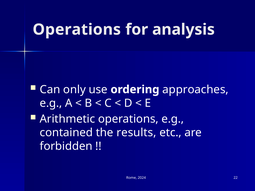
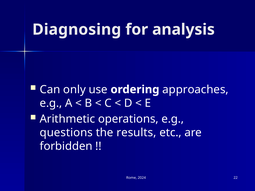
Operations at (77, 30): Operations -> Diagnosing
contained: contained -> questions
